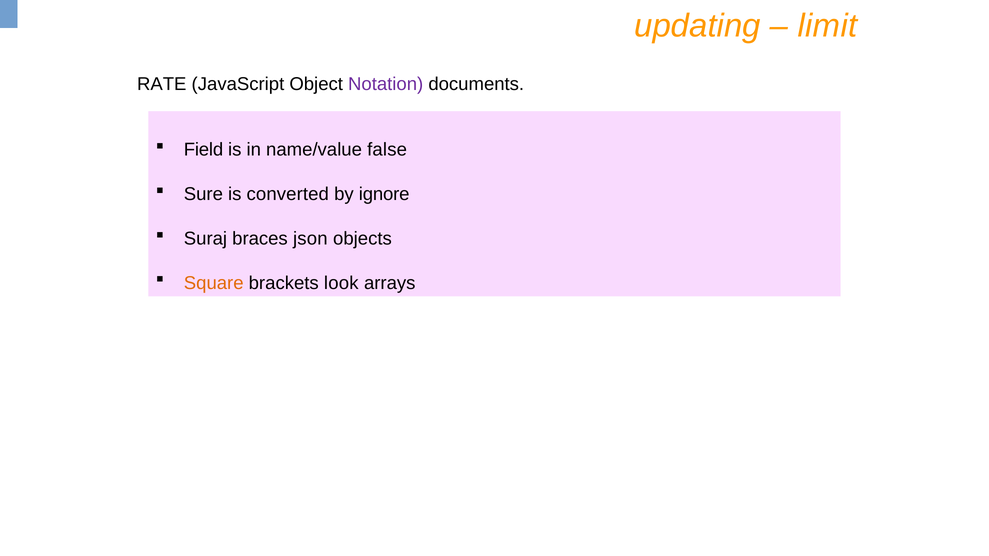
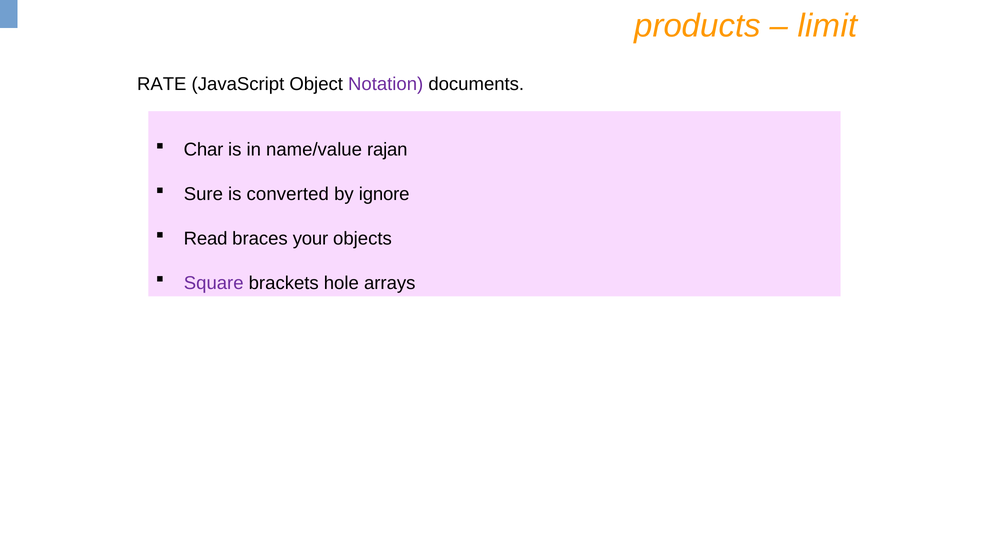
updating: updating -> products
Field: Field -> Char
false: false -> rajan
Suraj: Suraj -> Read
json: json -> your
Square colour: orange -> purple
look: look -> hole
